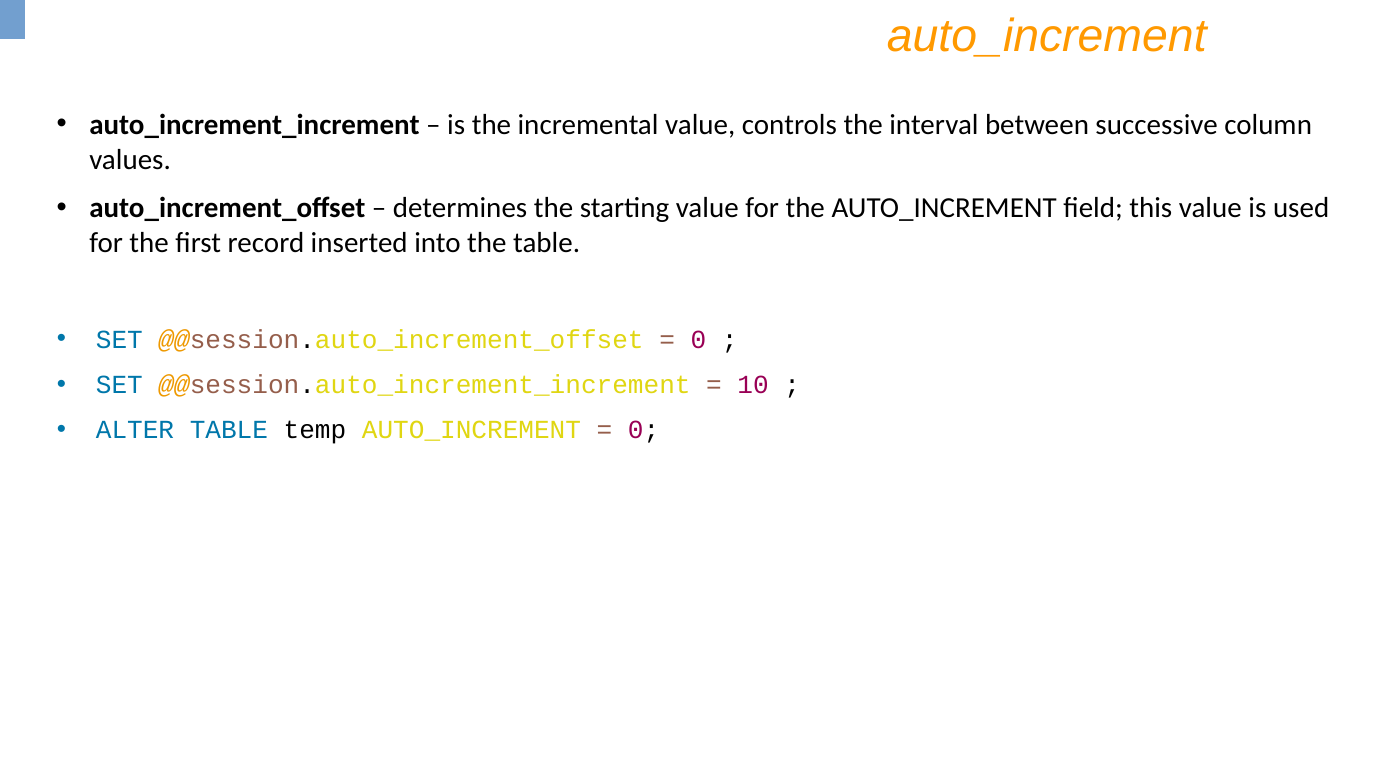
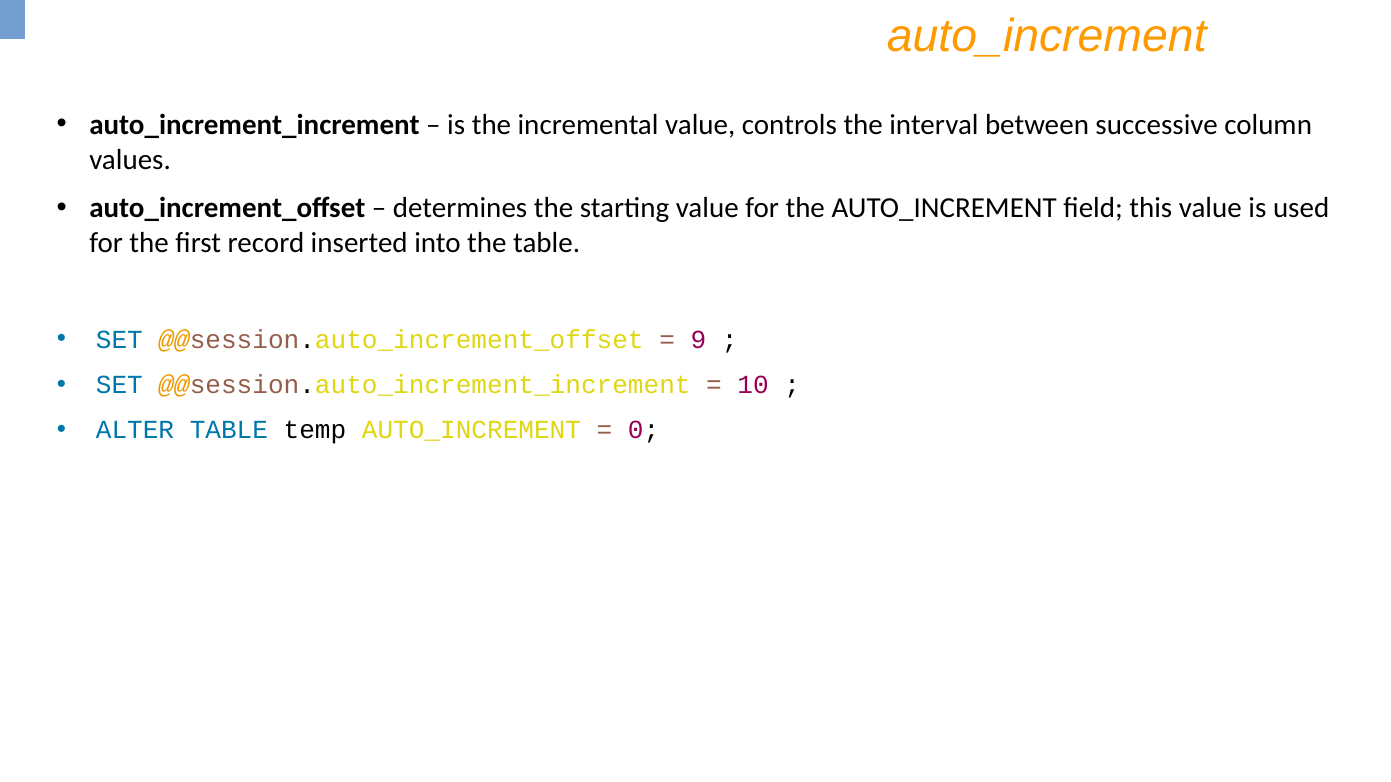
0 at (698, 340): 0 -> 9
